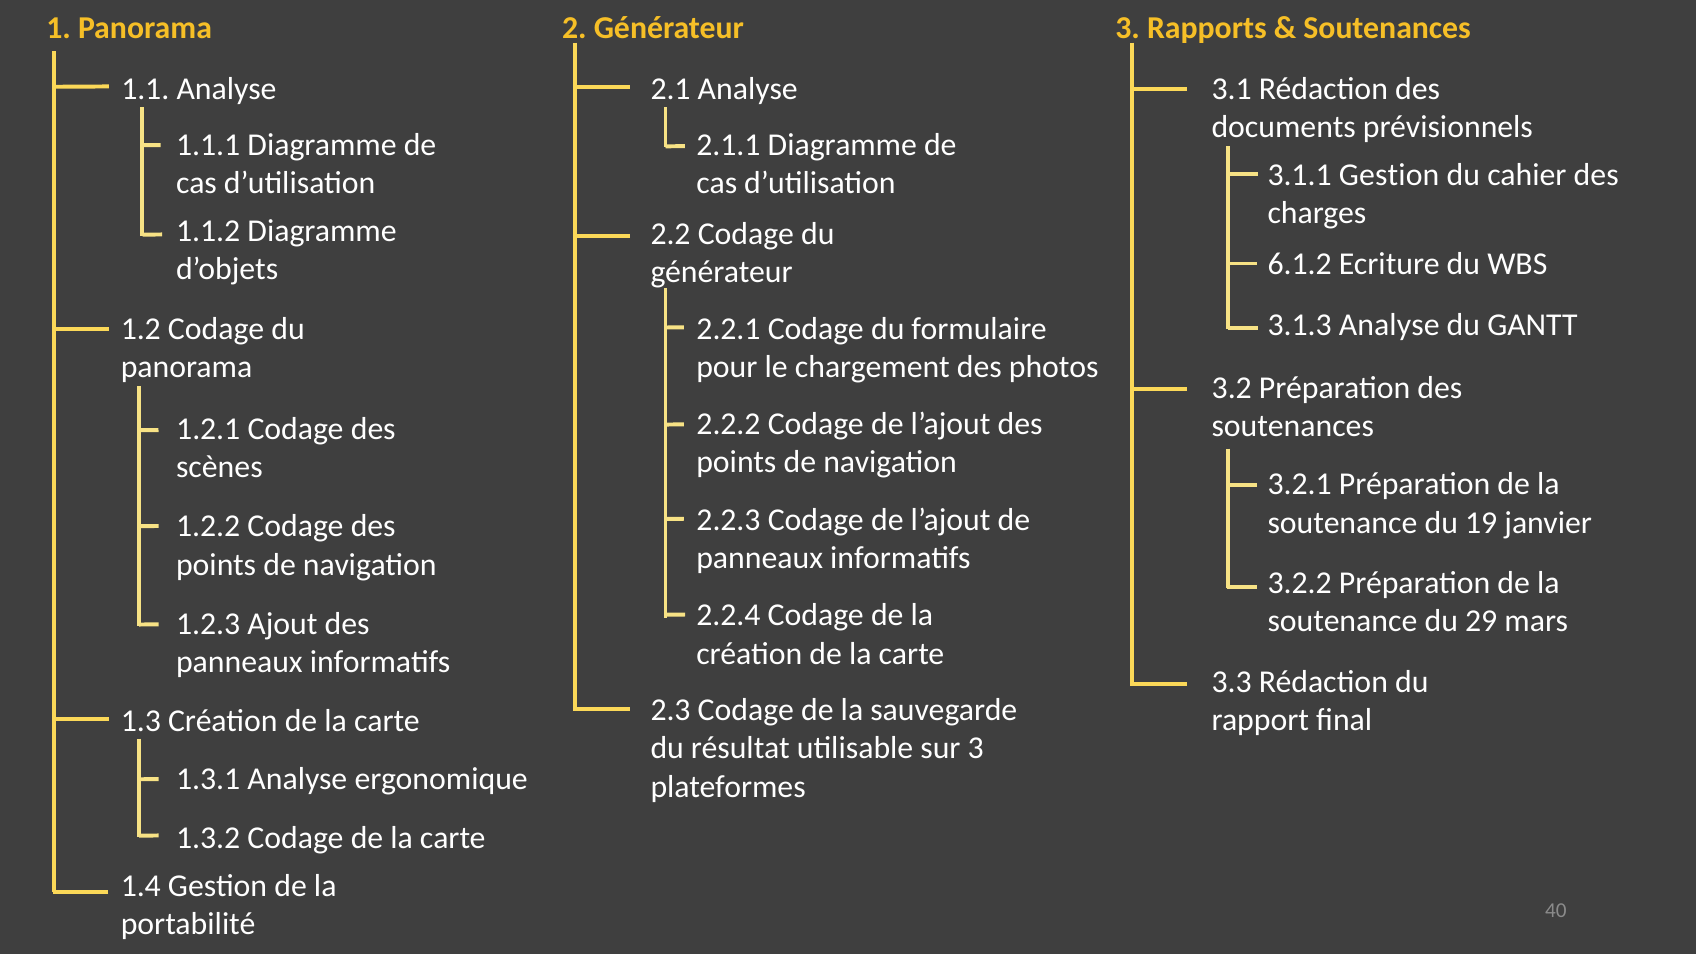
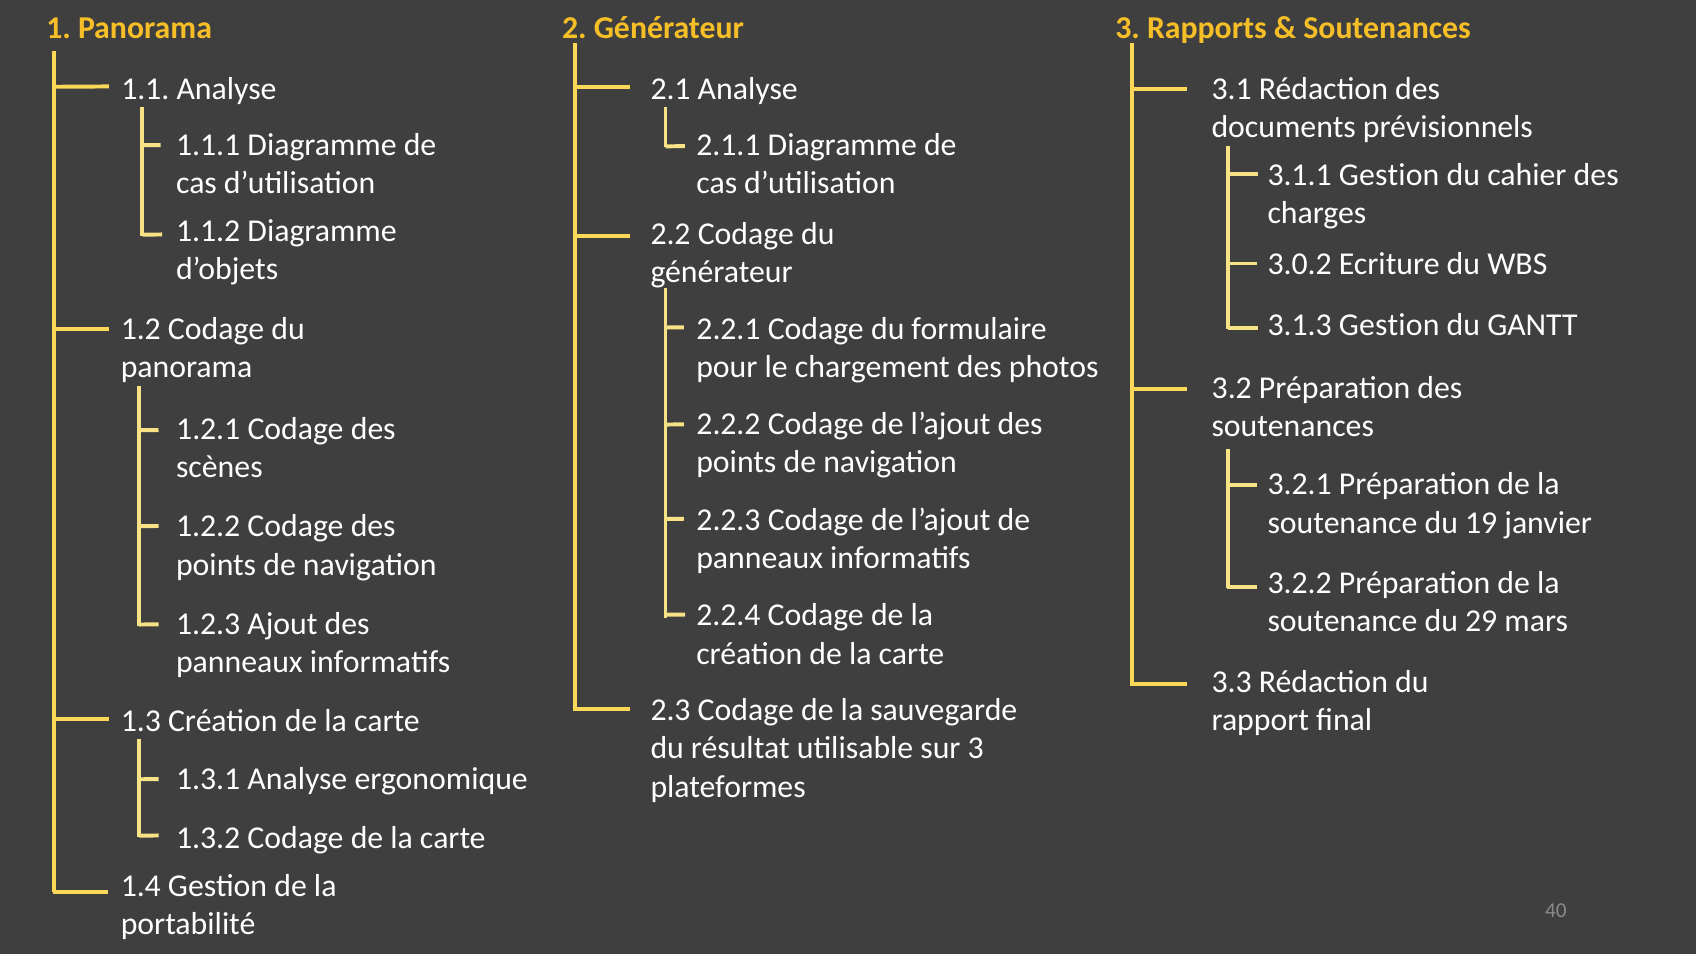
6.1.2: 6.1.2 -> 3.0.2
3.1.3 Analyse: Analyse -> Gestion
